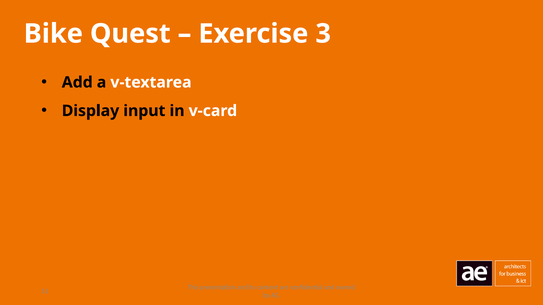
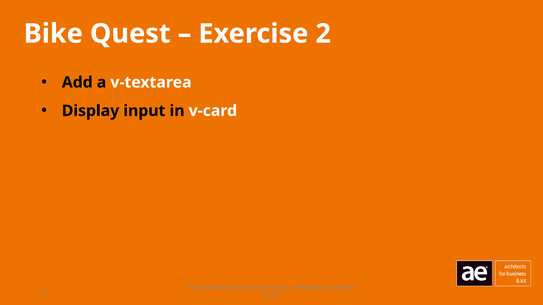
3: 3 -> 2
